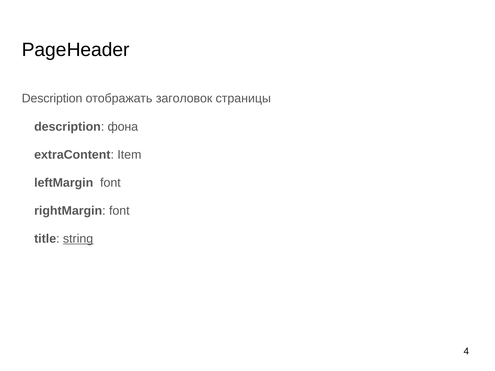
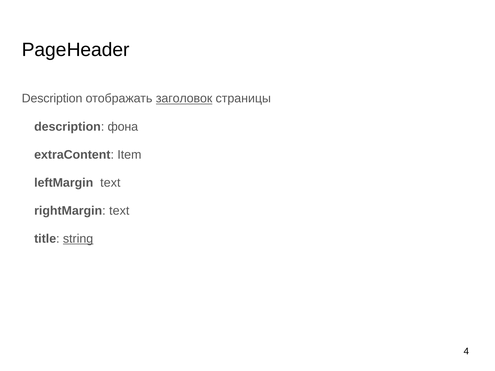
заголовок underline: none -> present
leftMargin font: font -> text
rightMargin font: font -> text
